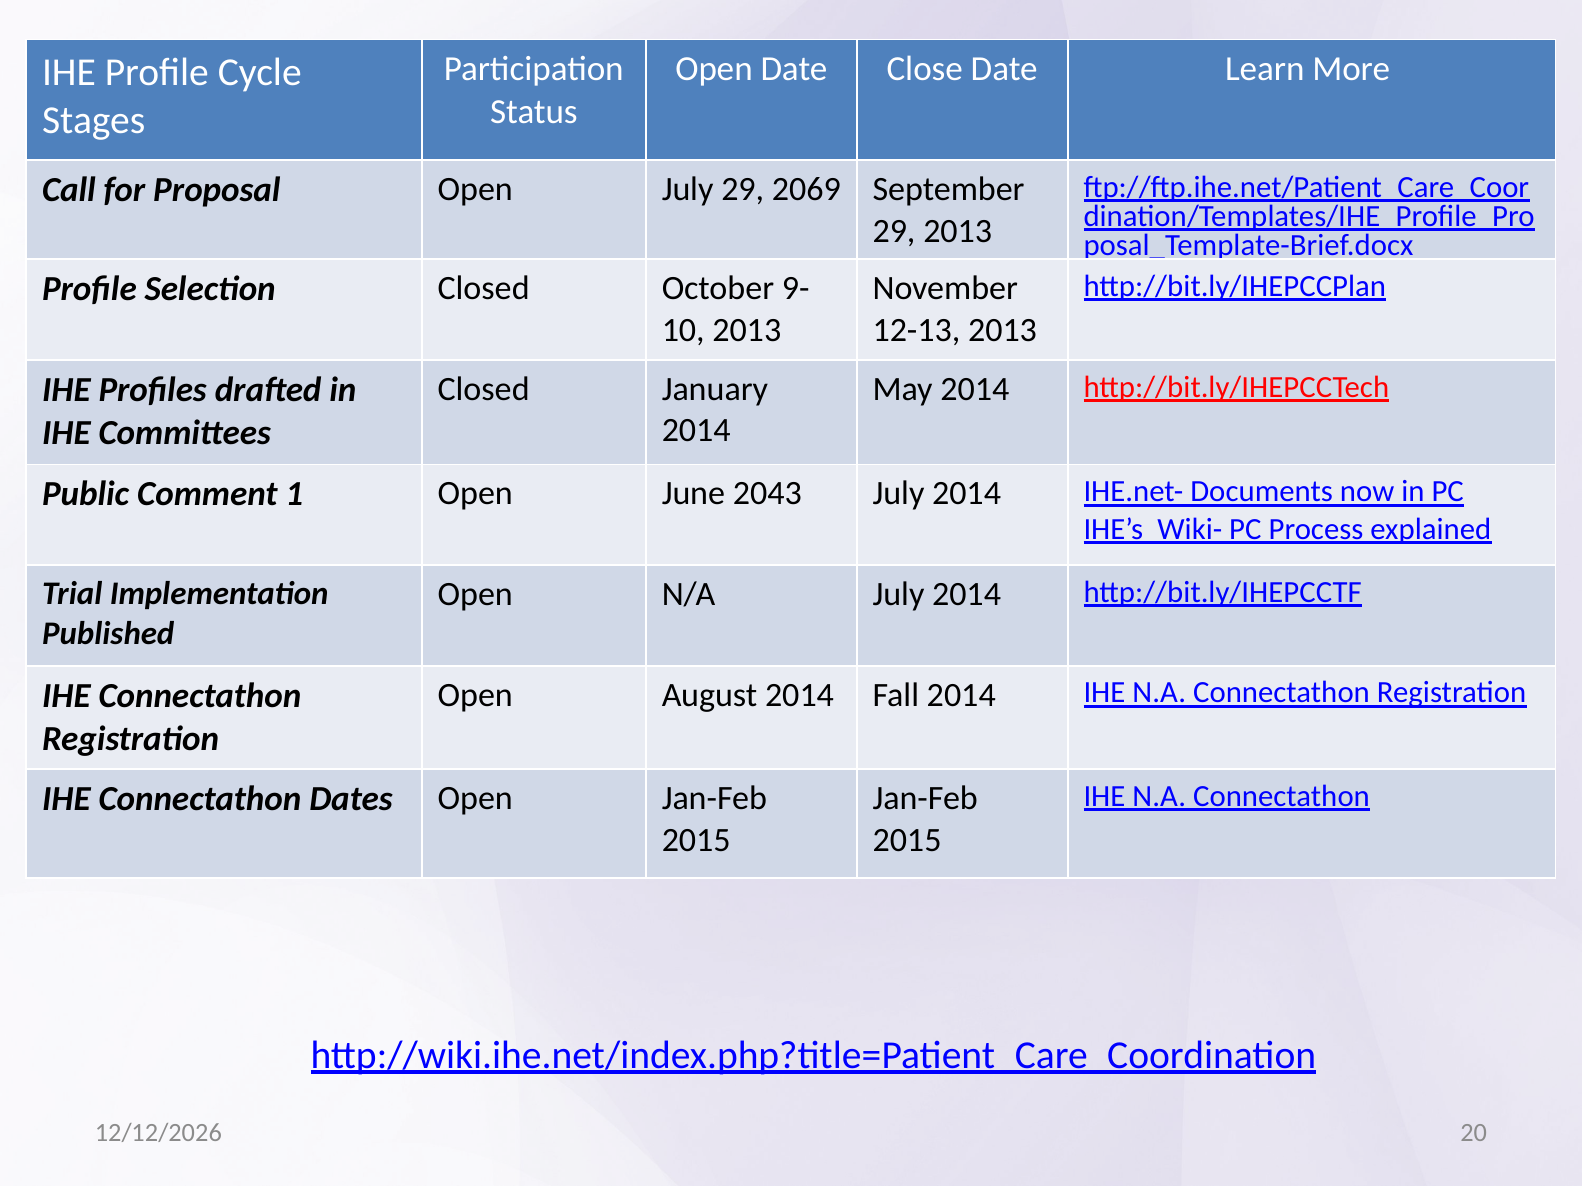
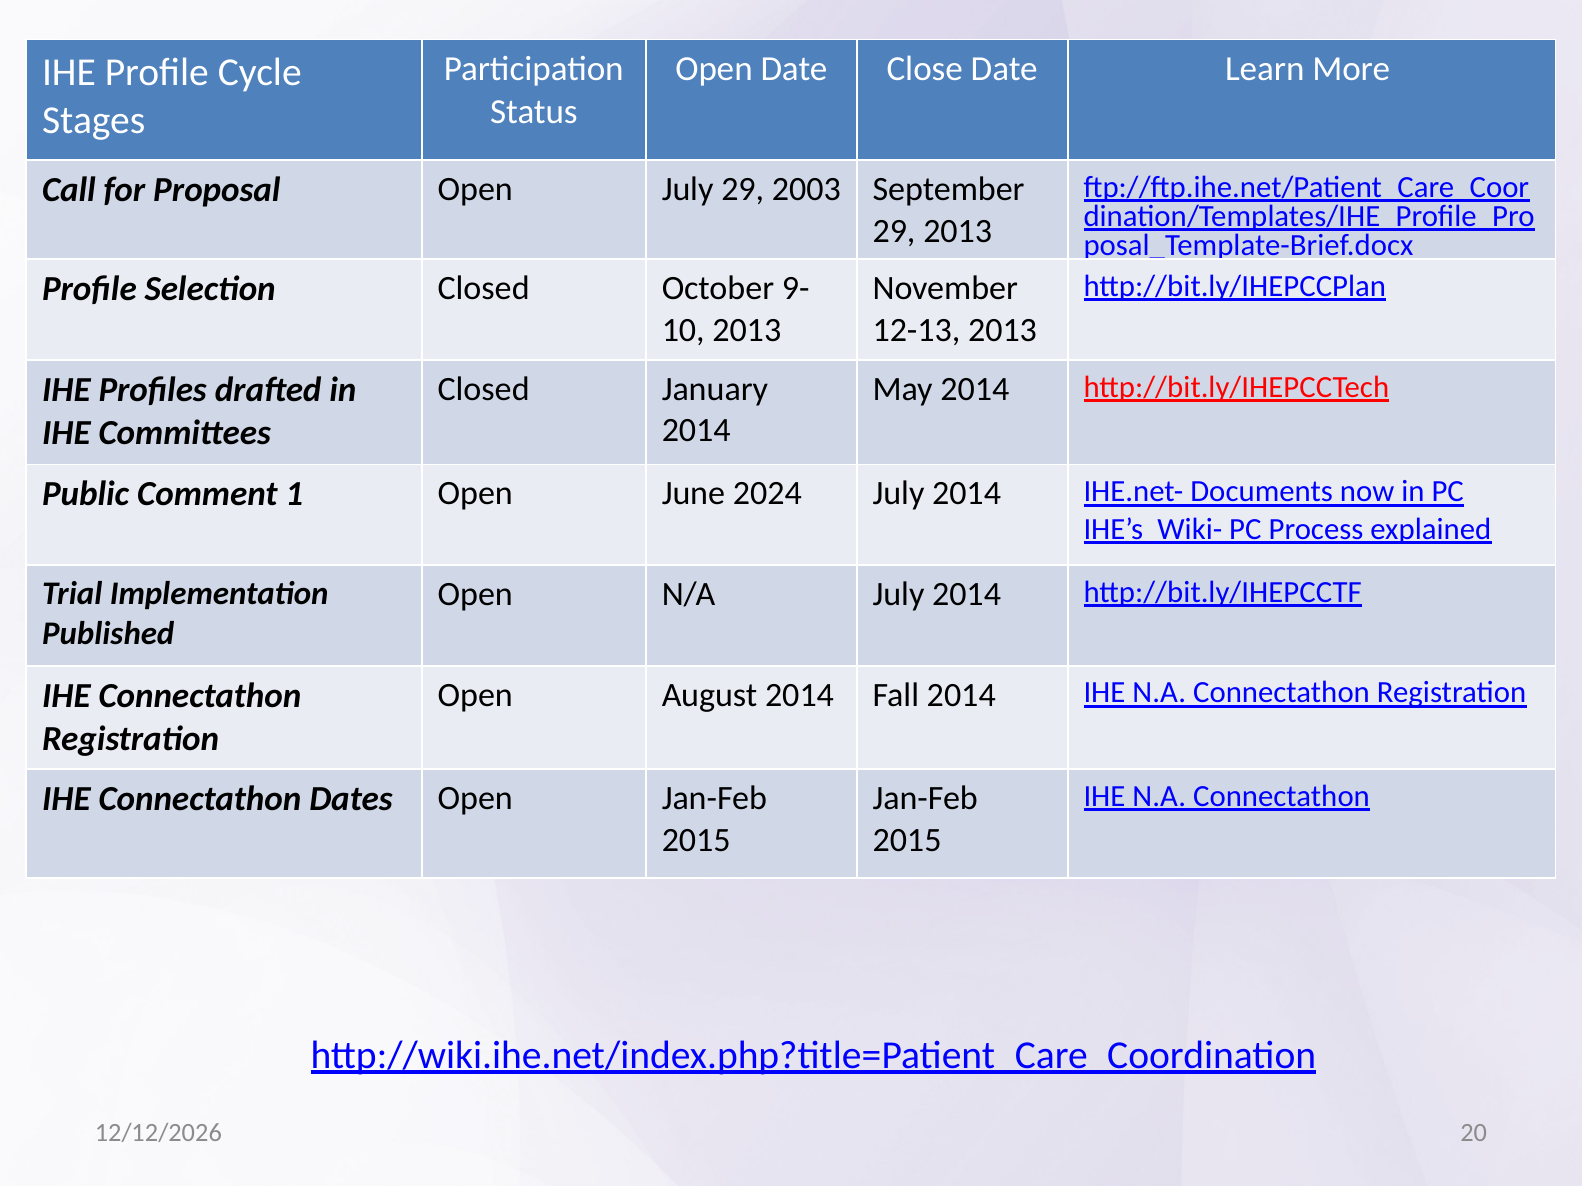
2069: 2069 -> 2003
2043: 2043 -> 2024
